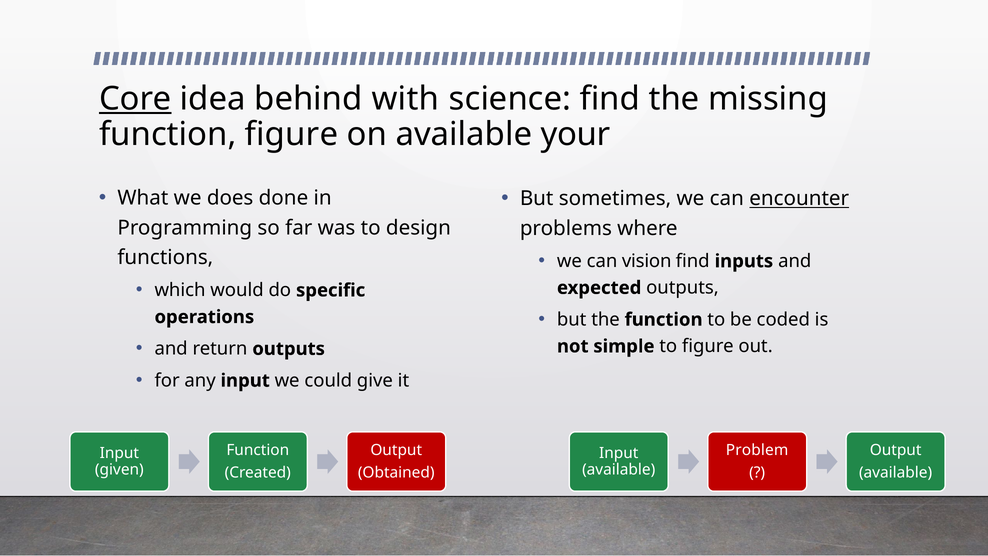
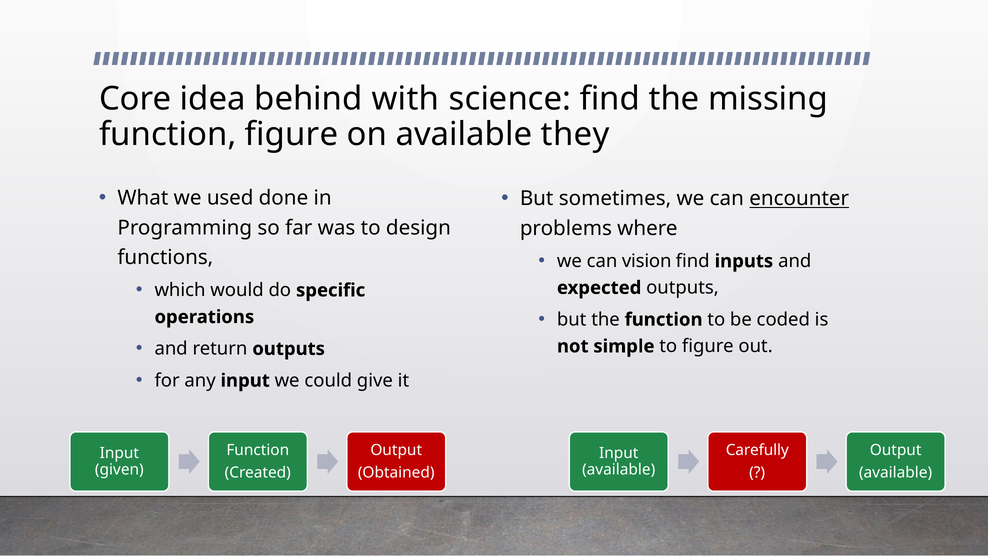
Core underline: present -> none
your: your -> they
does: does -> used
Problem: Problem -> Carefully
